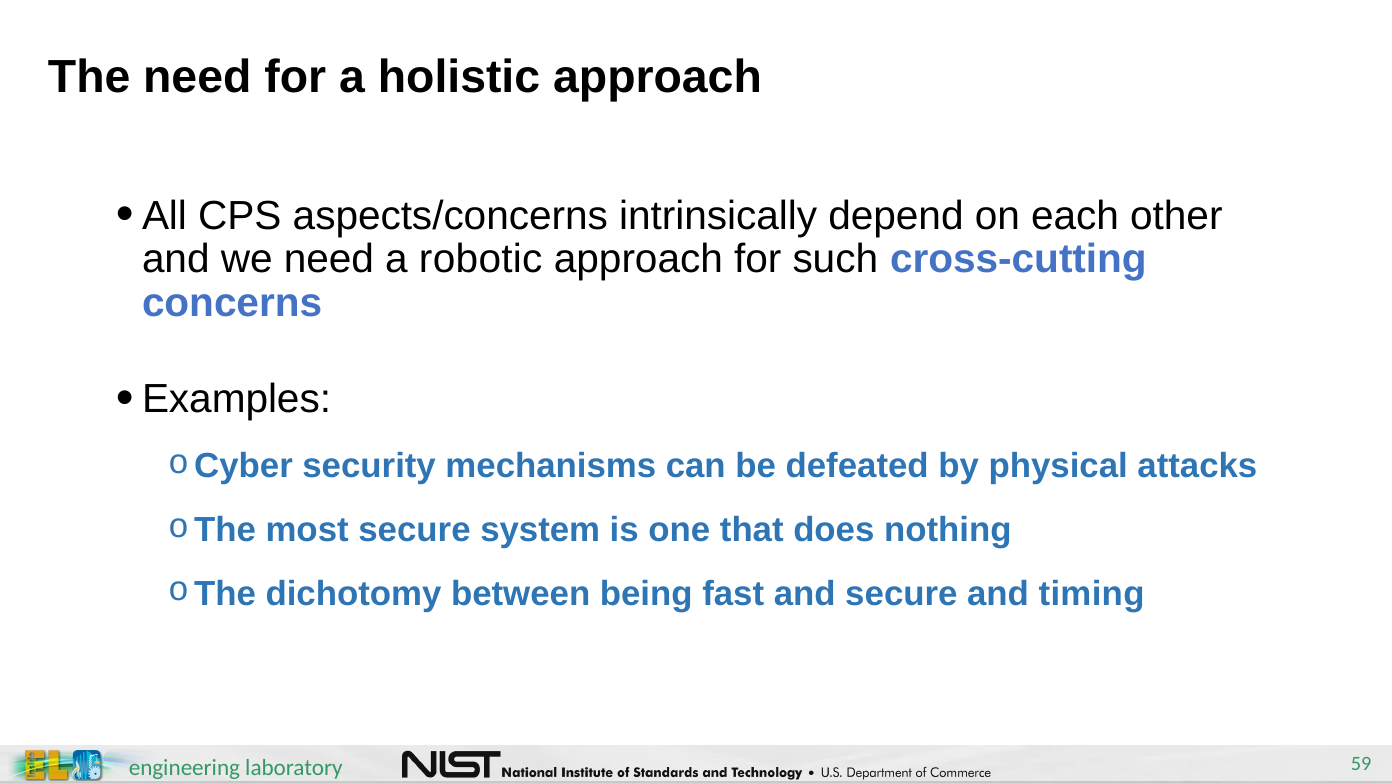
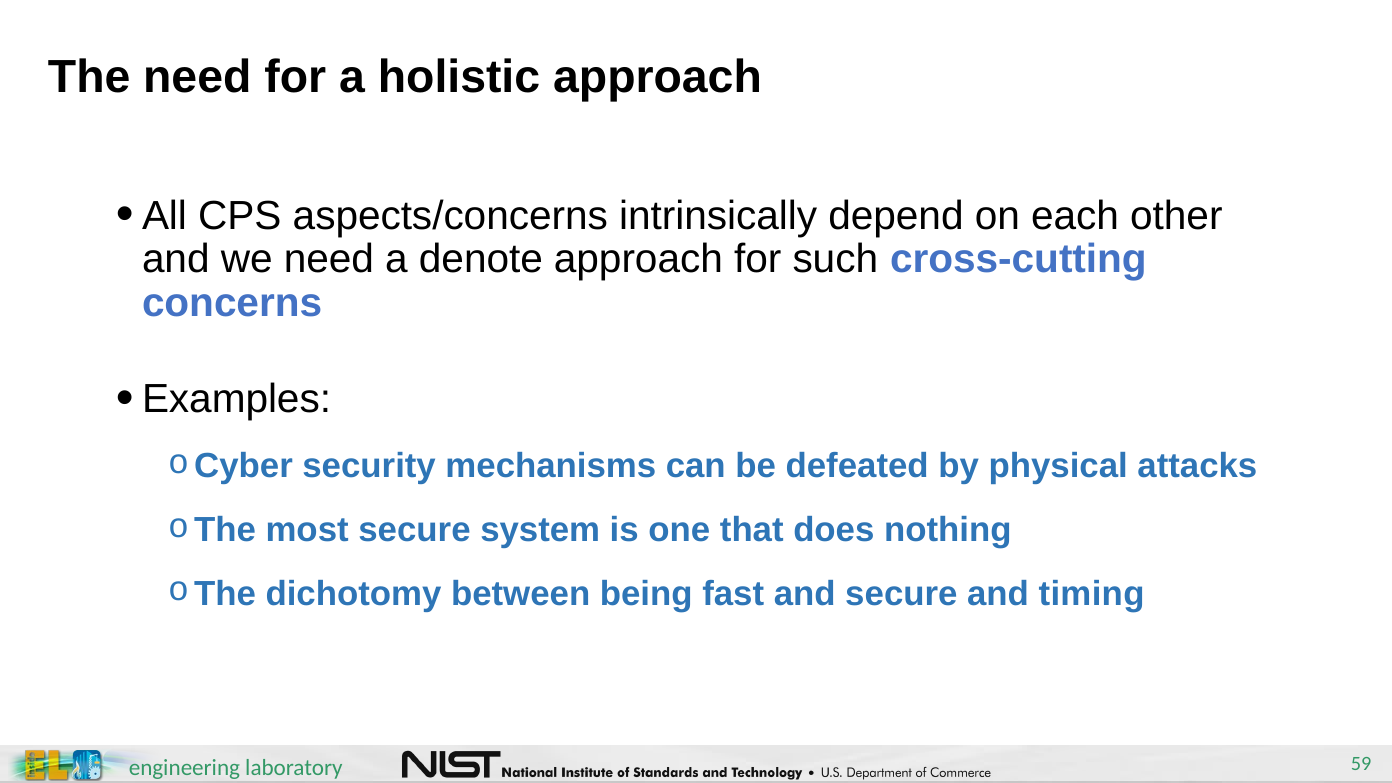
robotic: robotic -> denote
